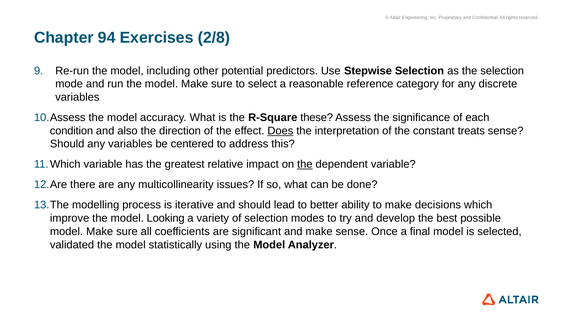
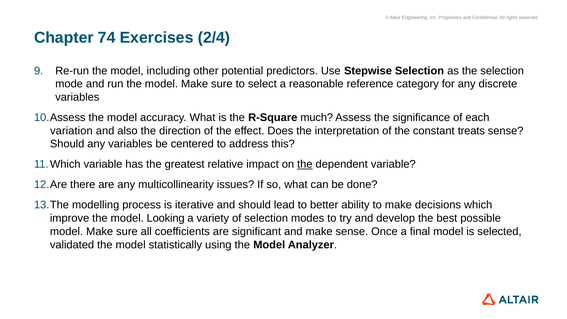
94: 94 -> 74
2/8: 2/8 -> 2/4
these: these -> much
condition: condition -> variation
Does underline: present -> none
